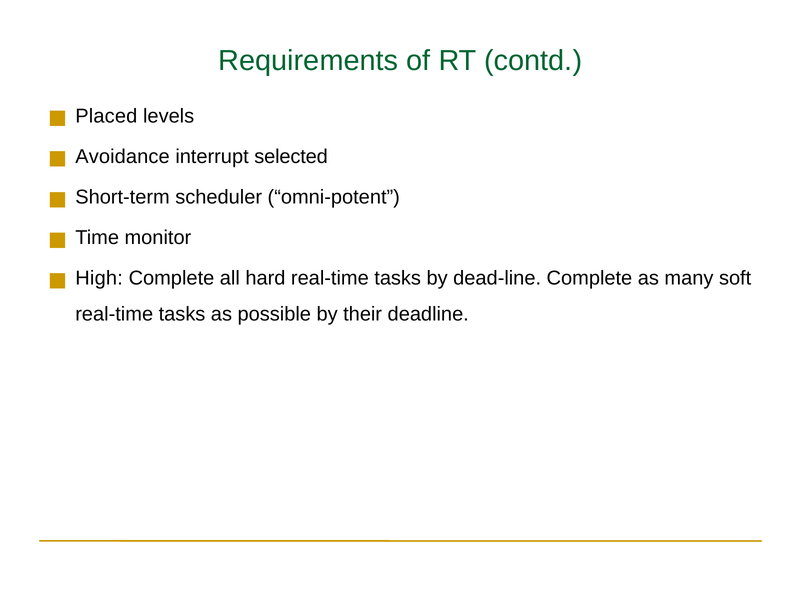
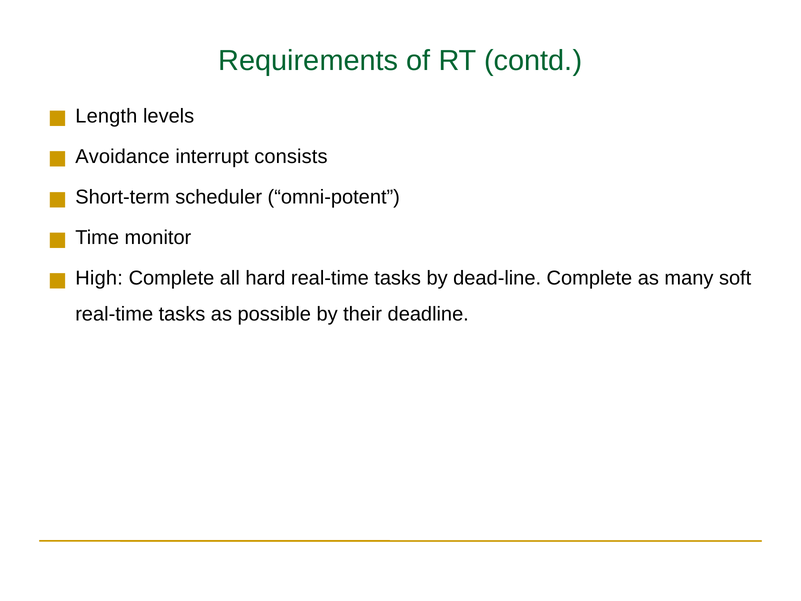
Placed: Placed -> Length
selected: selected -> consists
